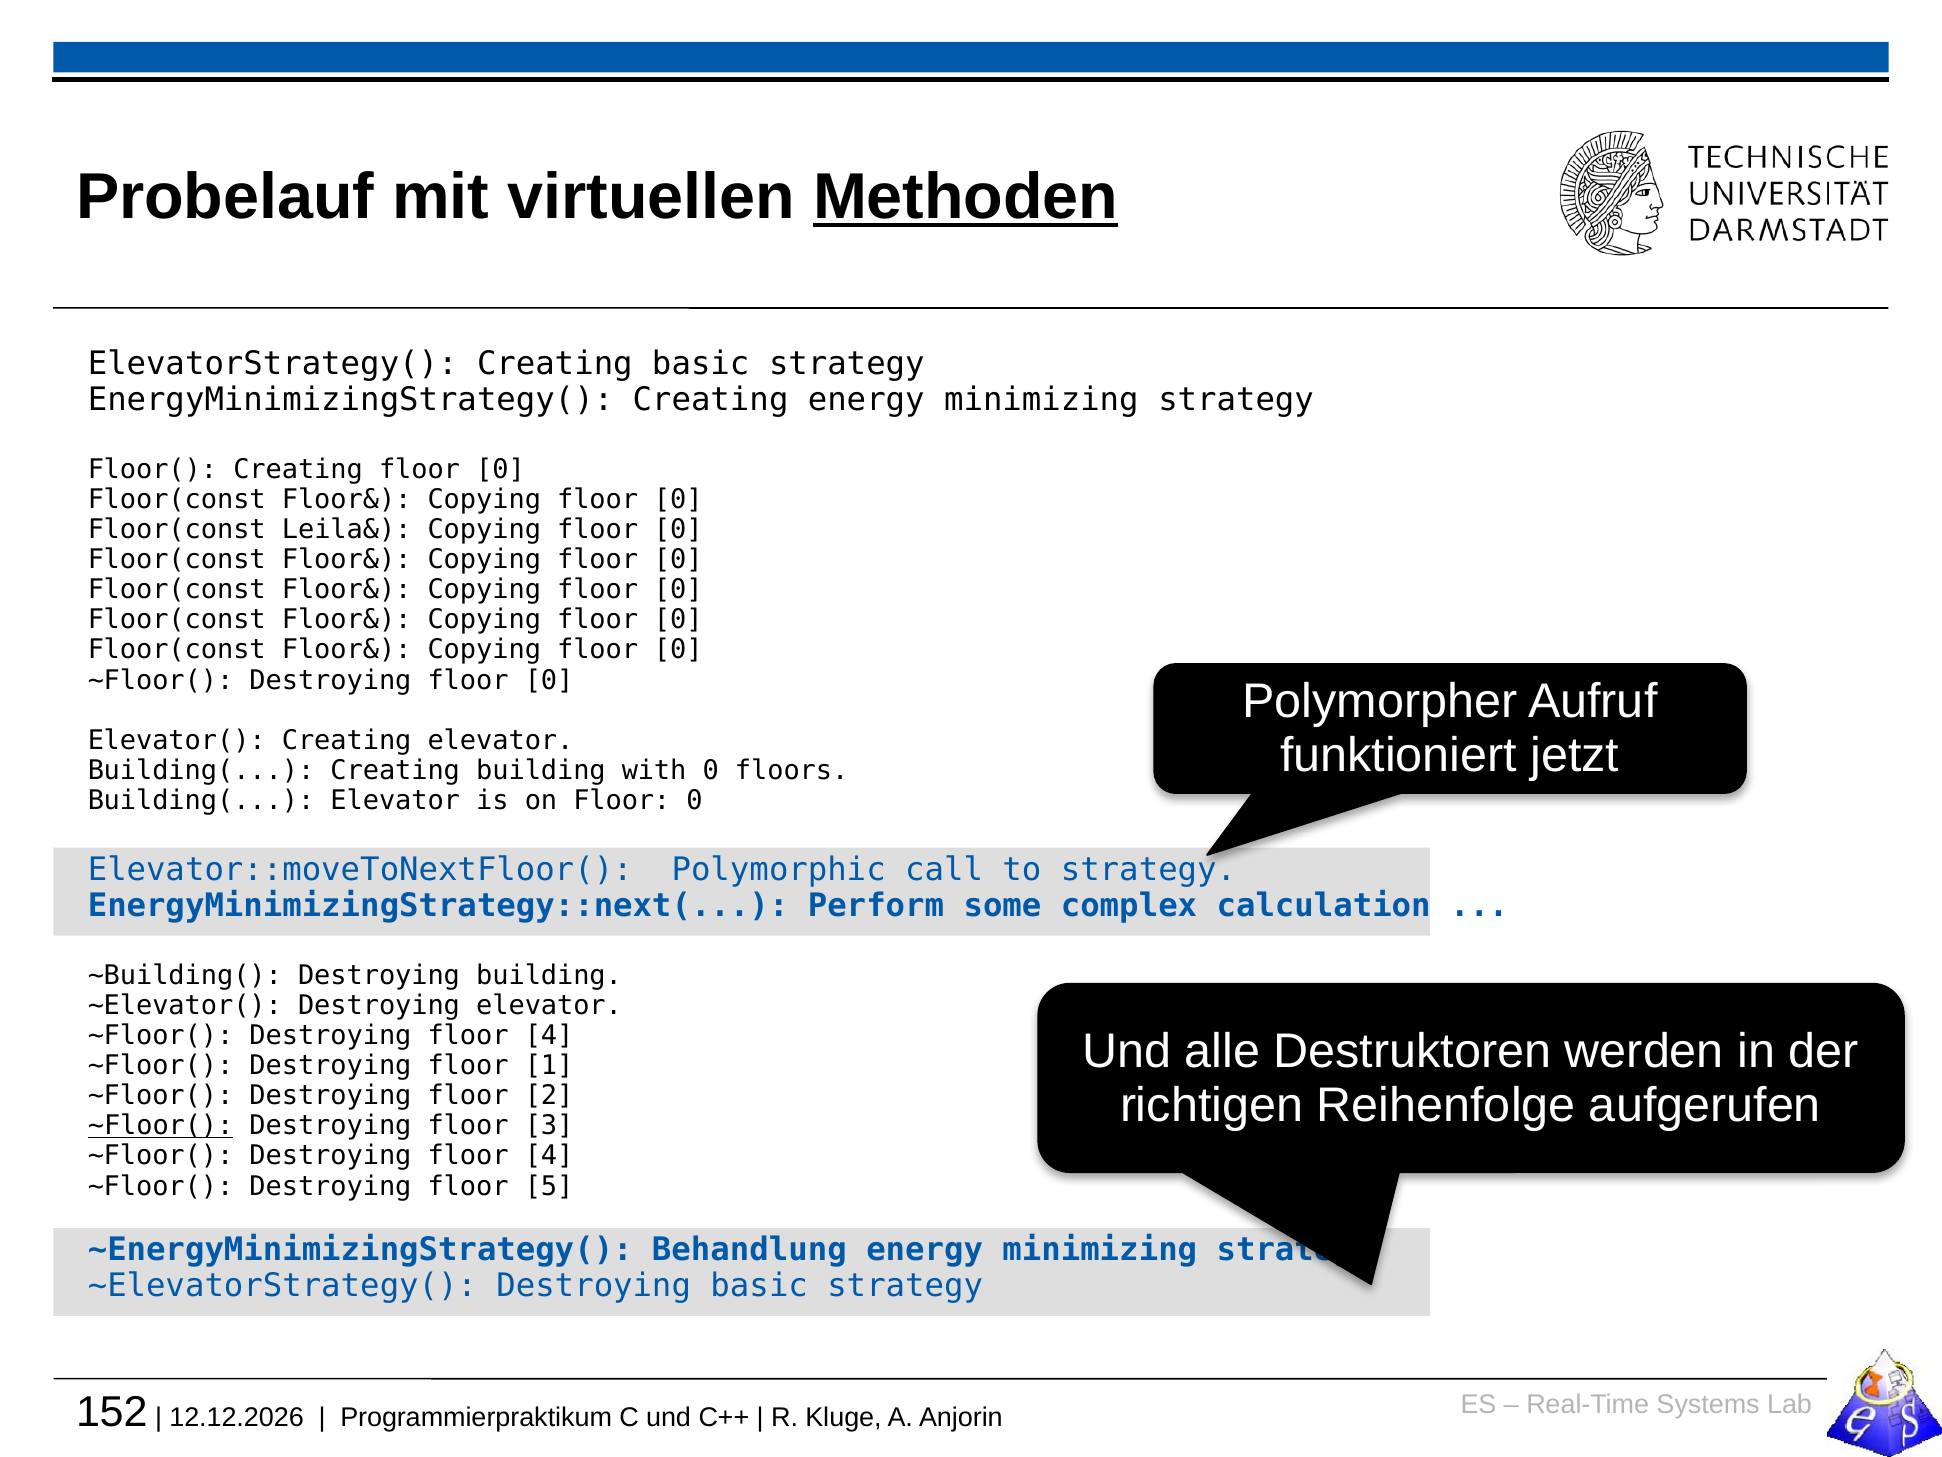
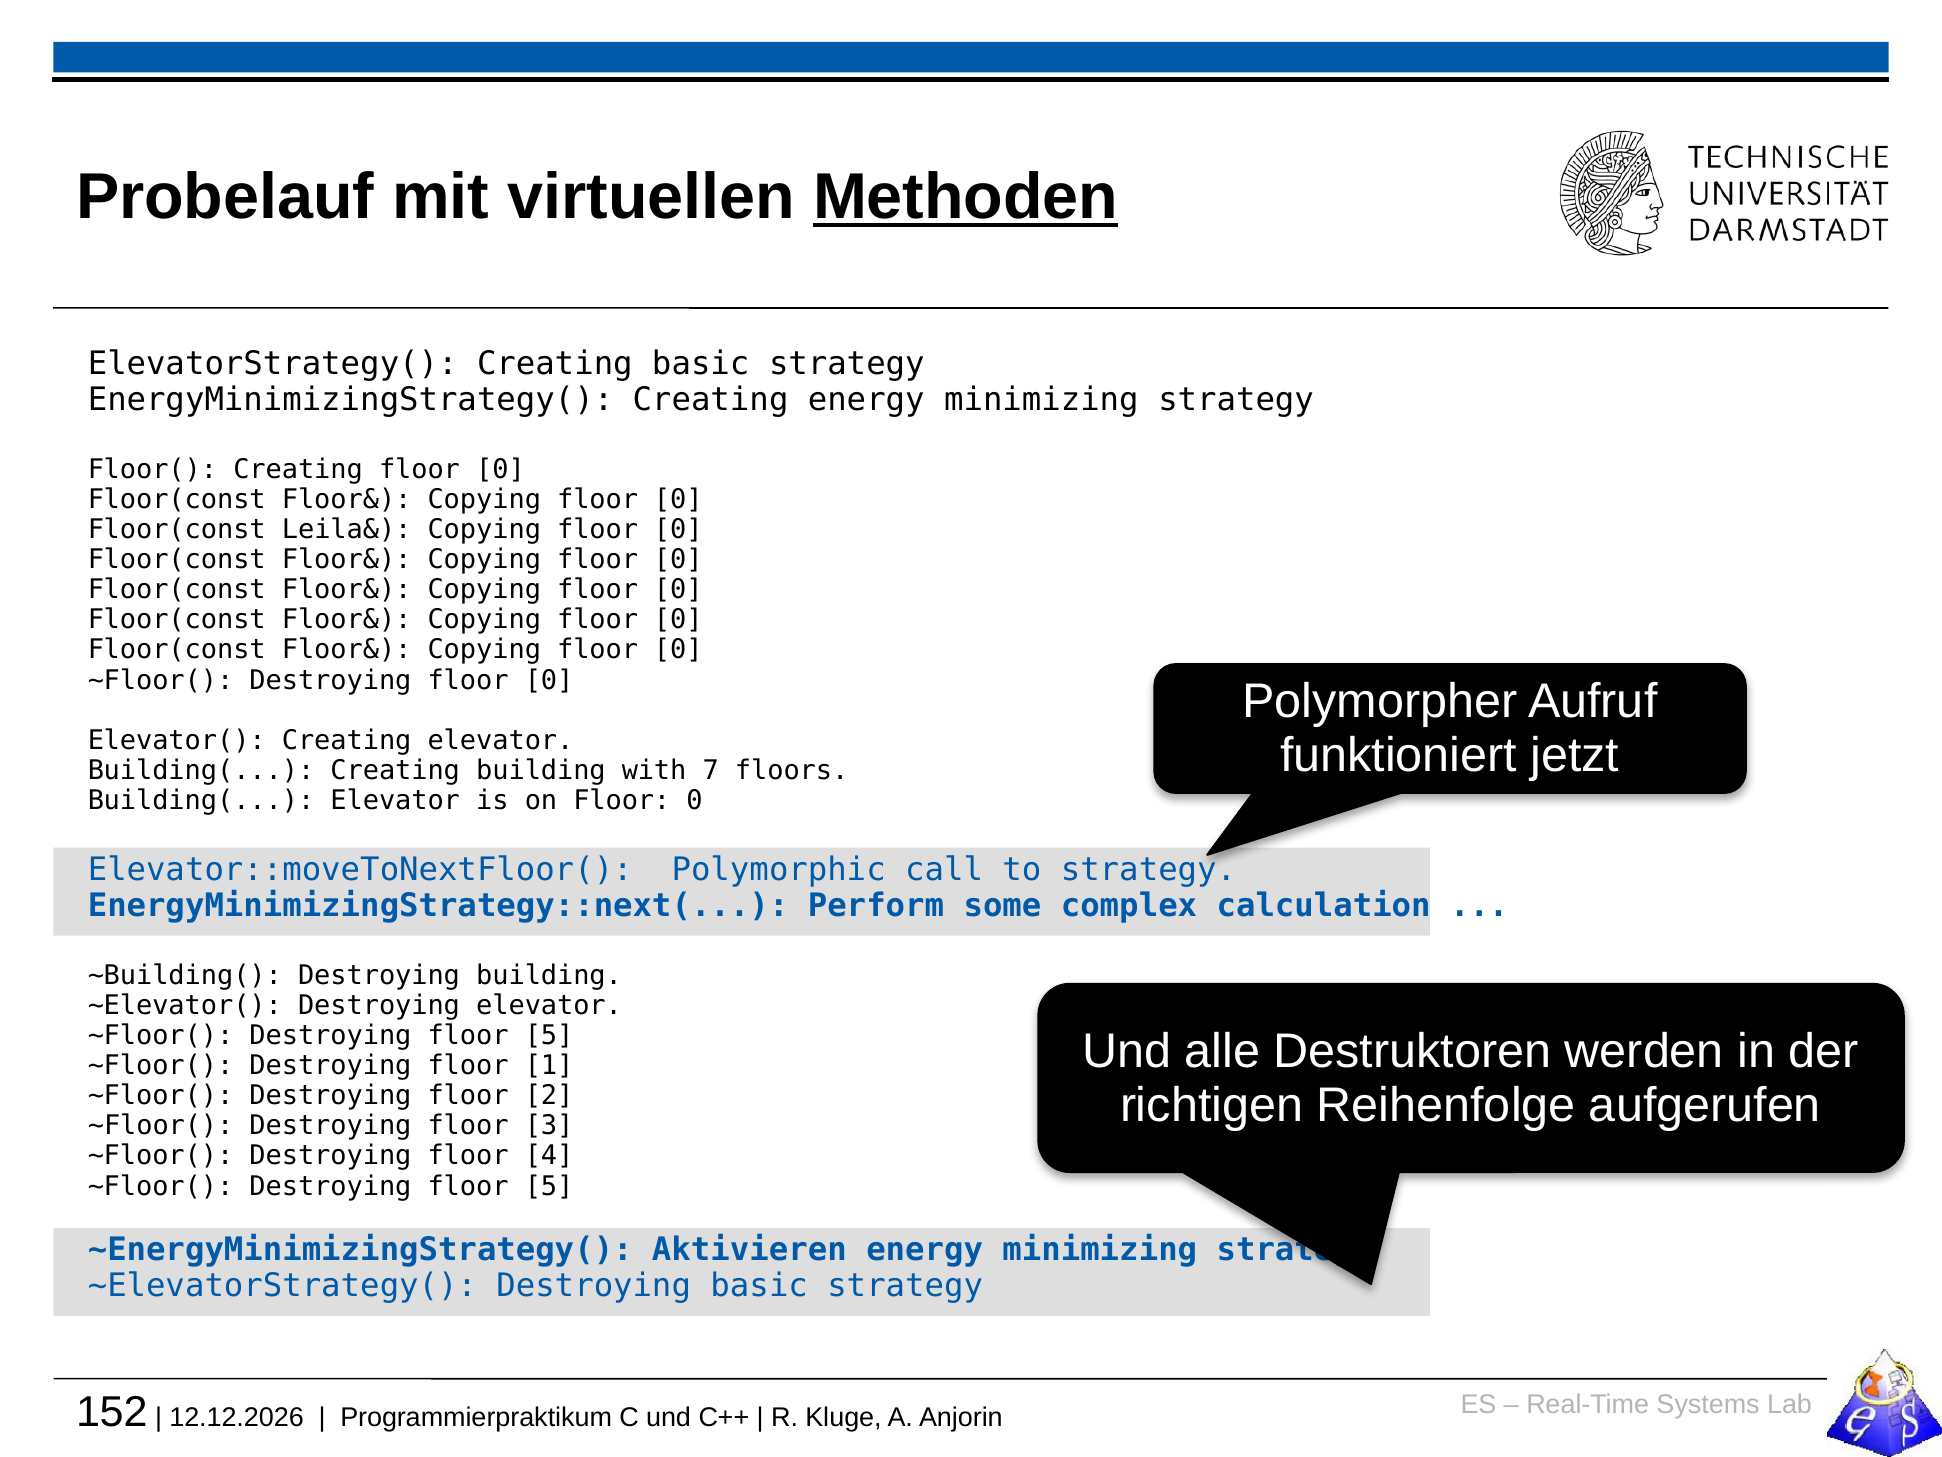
with 0: 0 -> 7
4 at (549, 1035): 4 -> 5
~Floor( at (161, 1125) underline: present -> none
Behandlung: Behandlung -> Aktivieren
